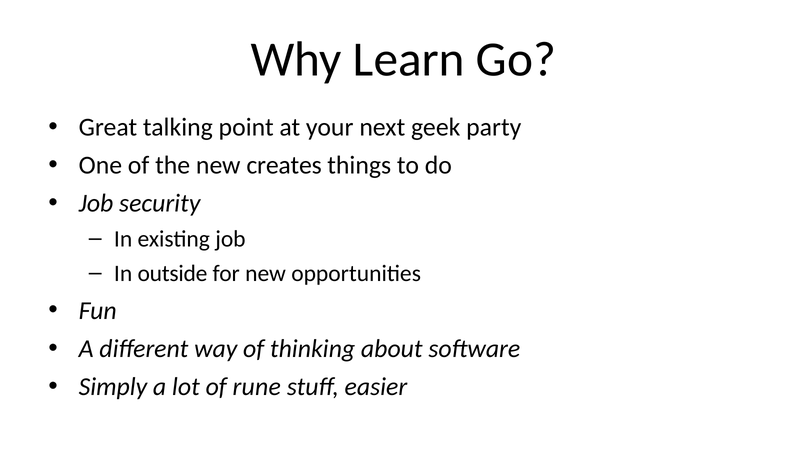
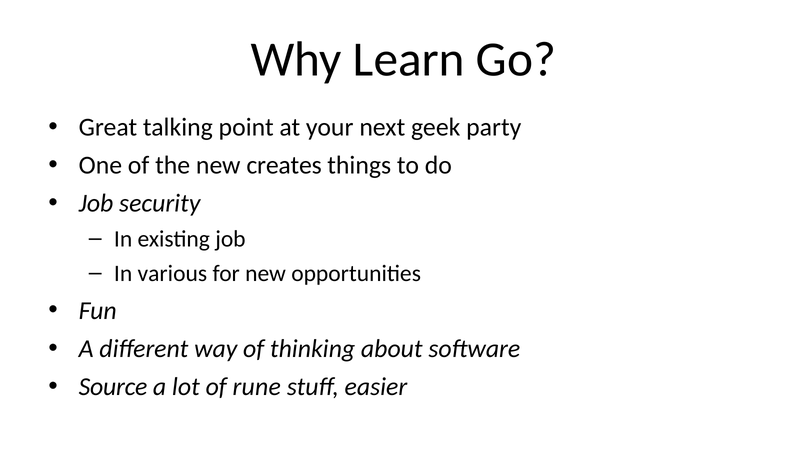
outside: outside -> various
Simply: Simply -> Source
